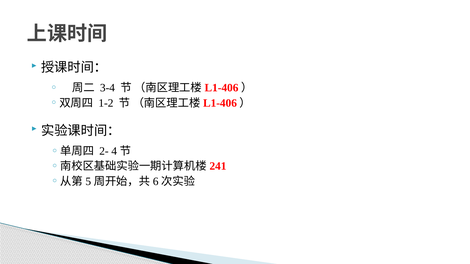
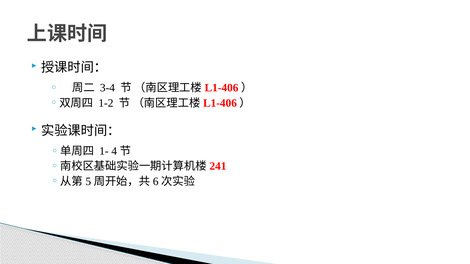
2-: 2- -> 1-
